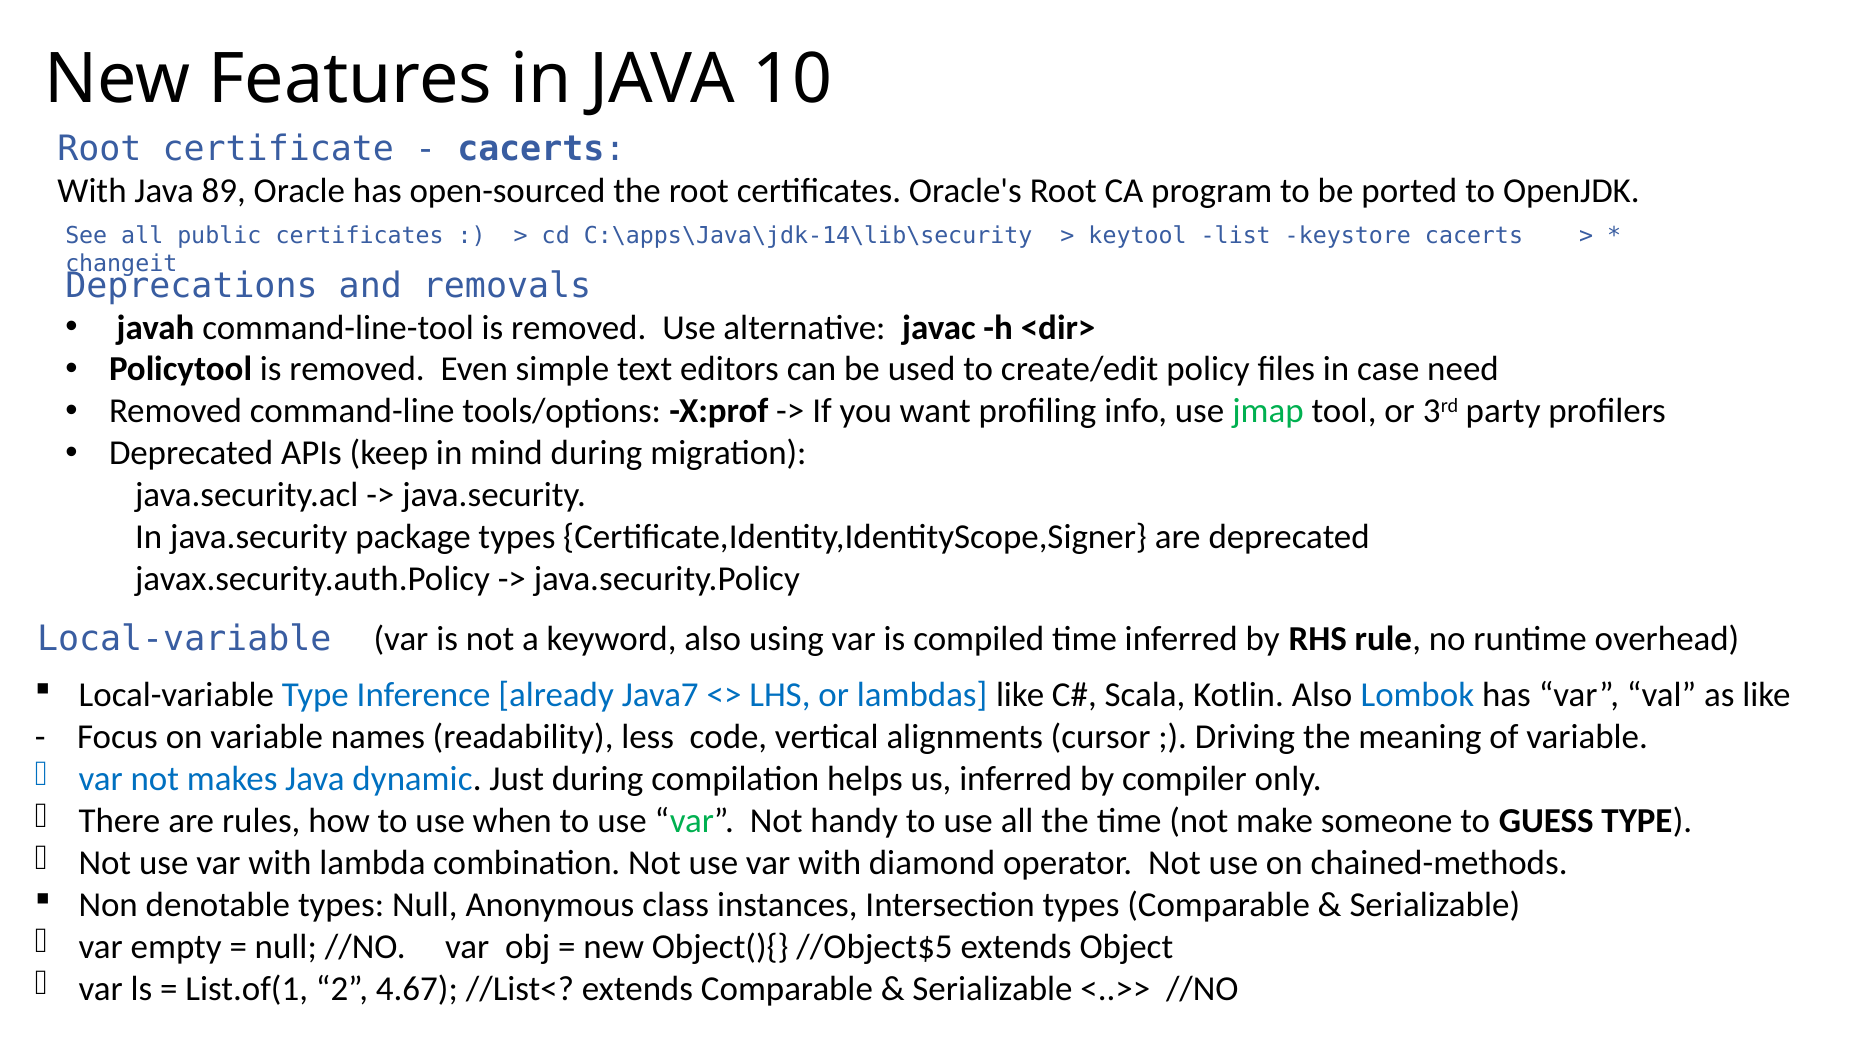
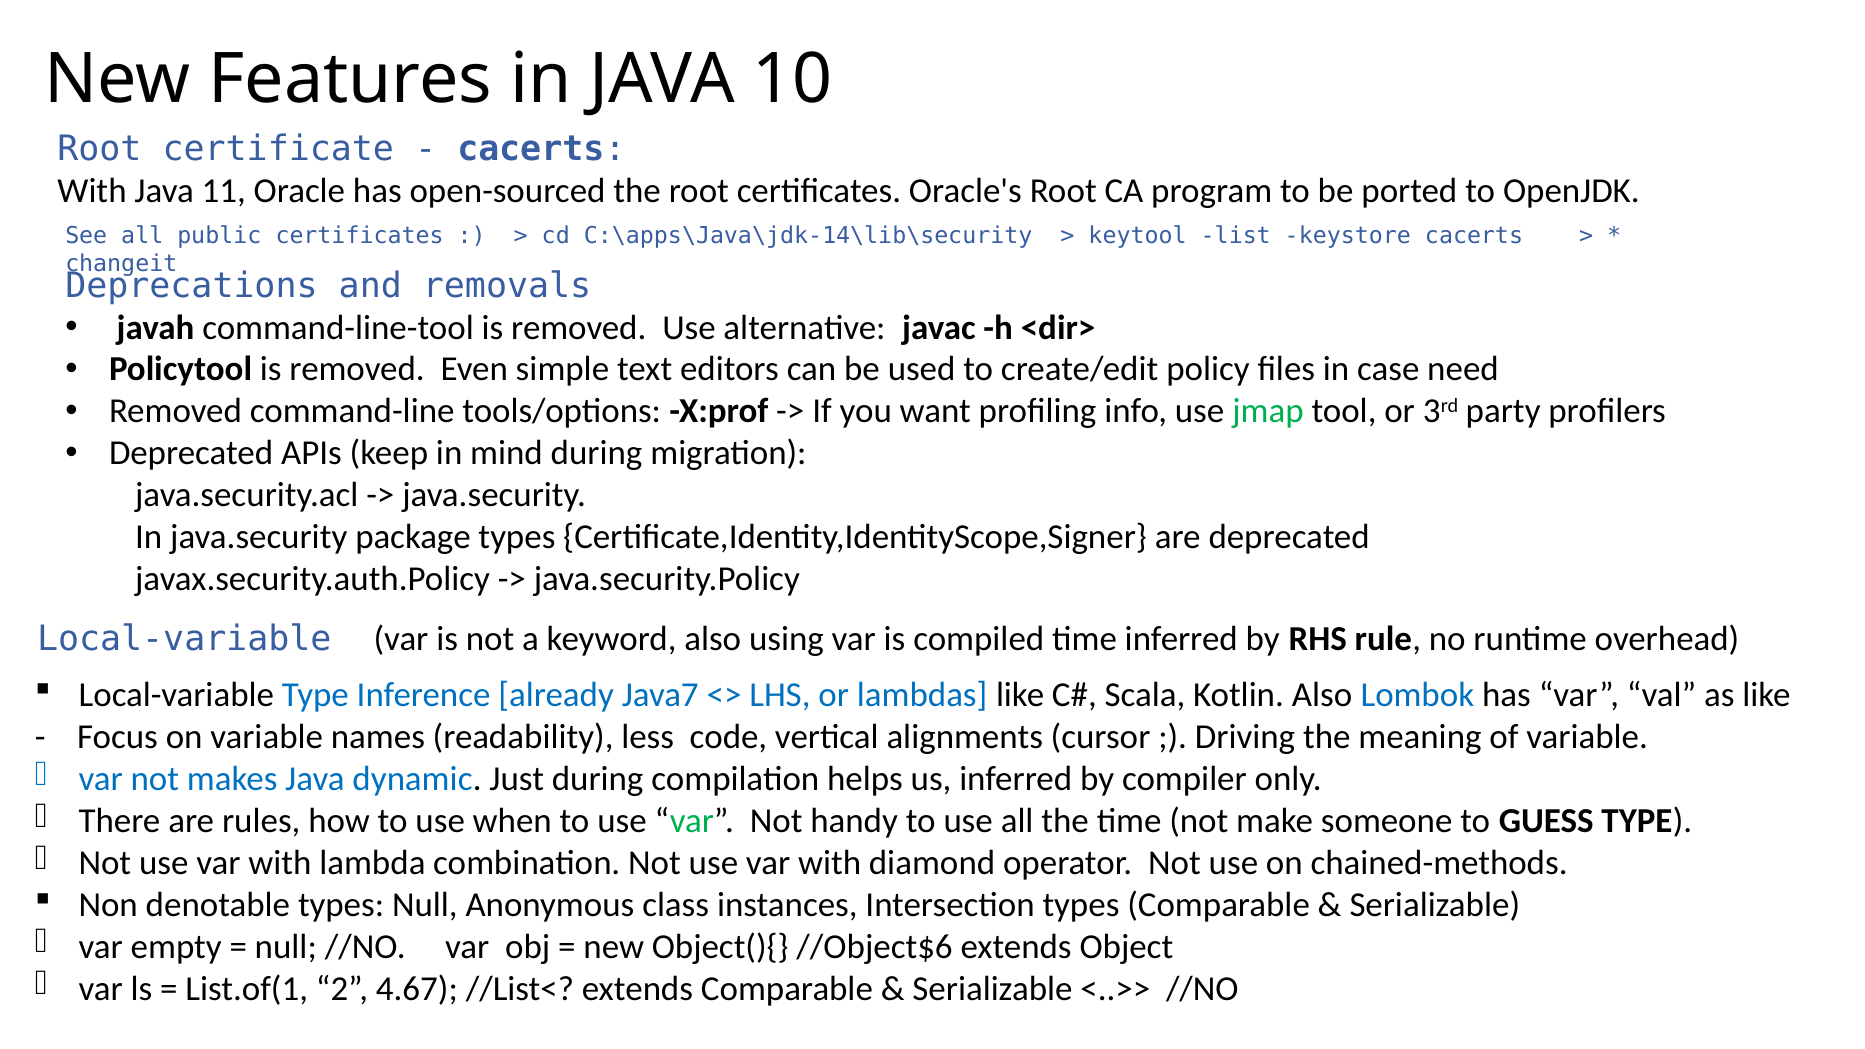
89: 89 -> 11
//Object$5: //Object$5 -> //Object$6
